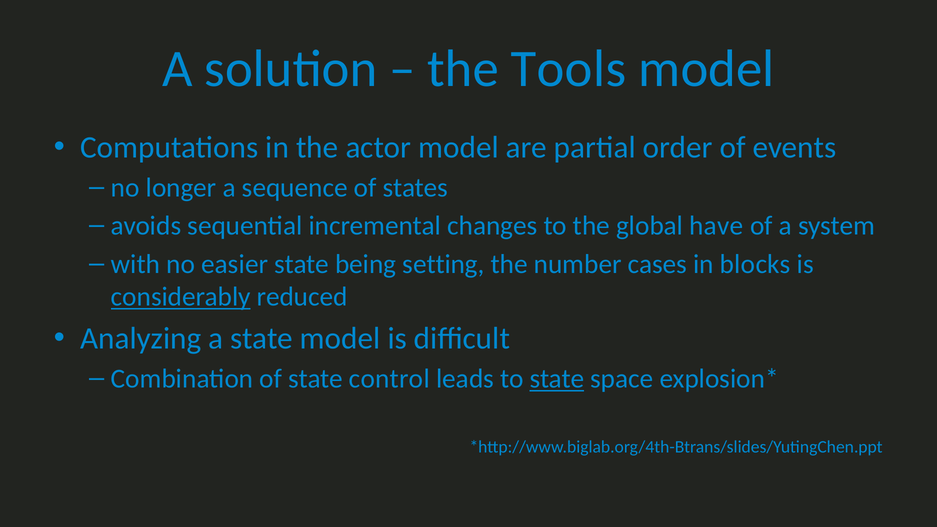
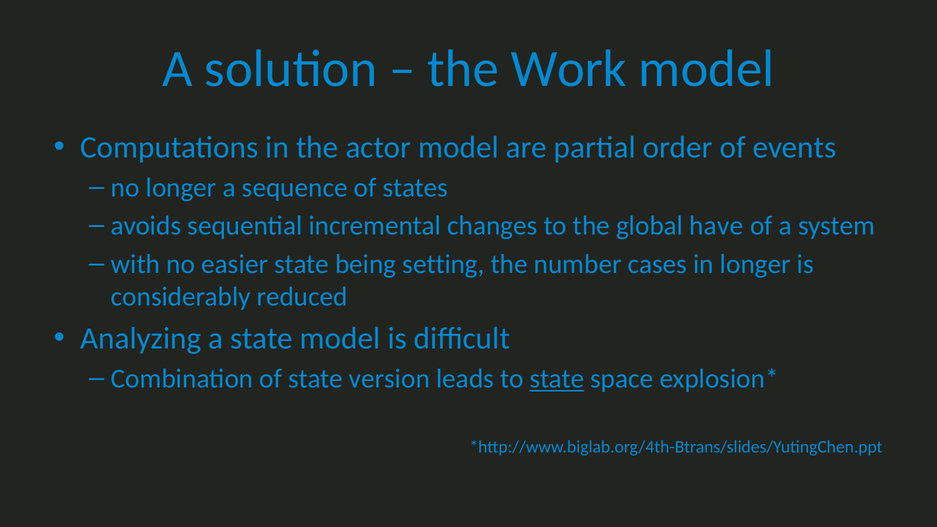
Tools: Tools -> Work
in blocks: blocks -> longer
considerably underline: present -> none
control: control -> version
